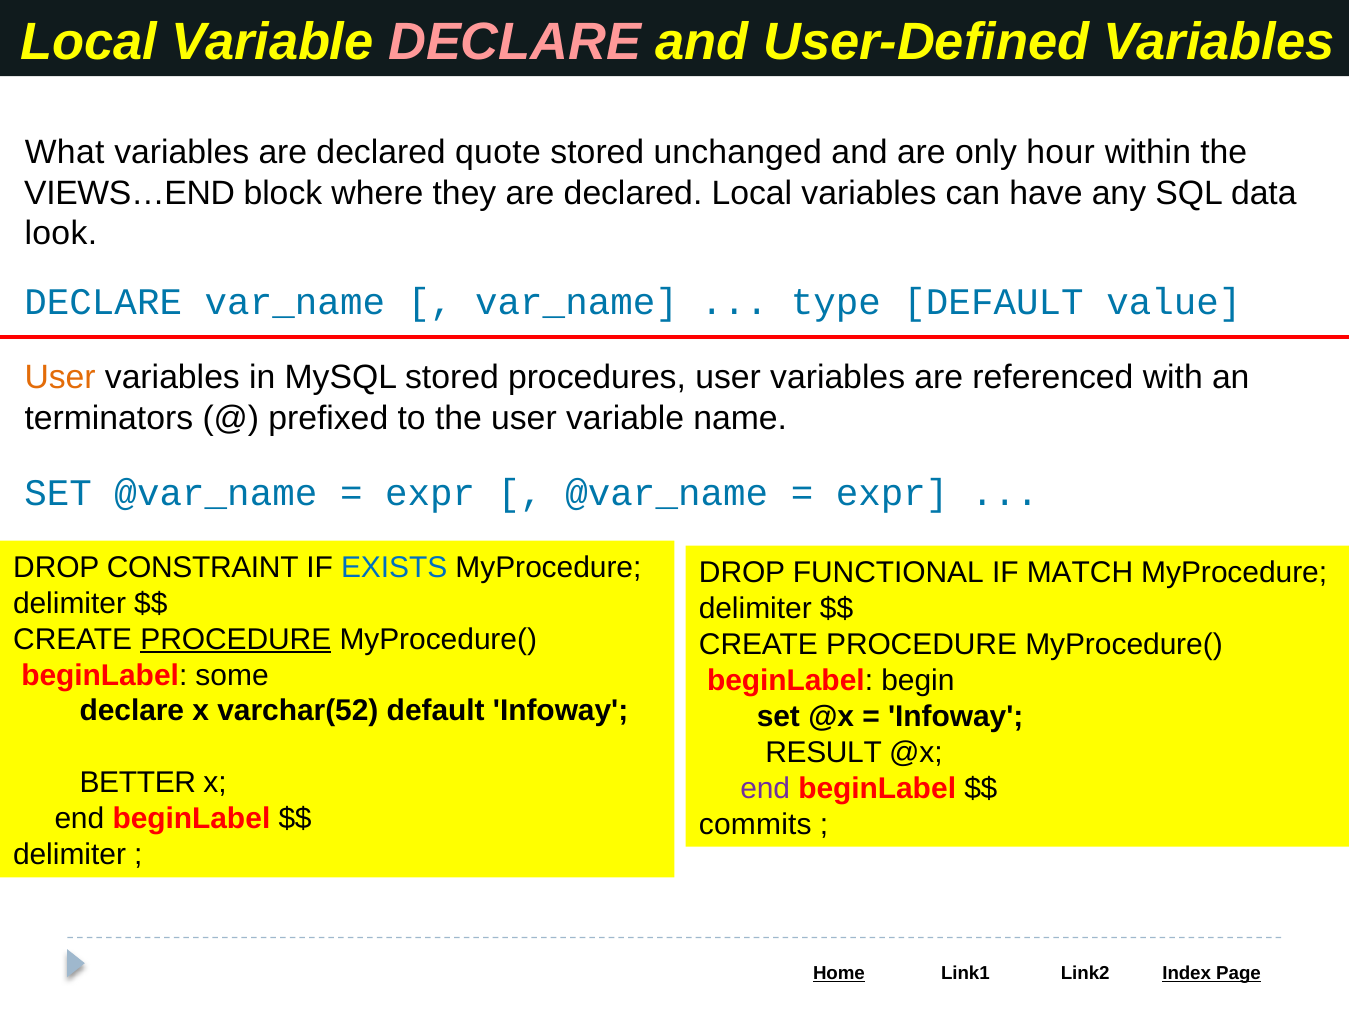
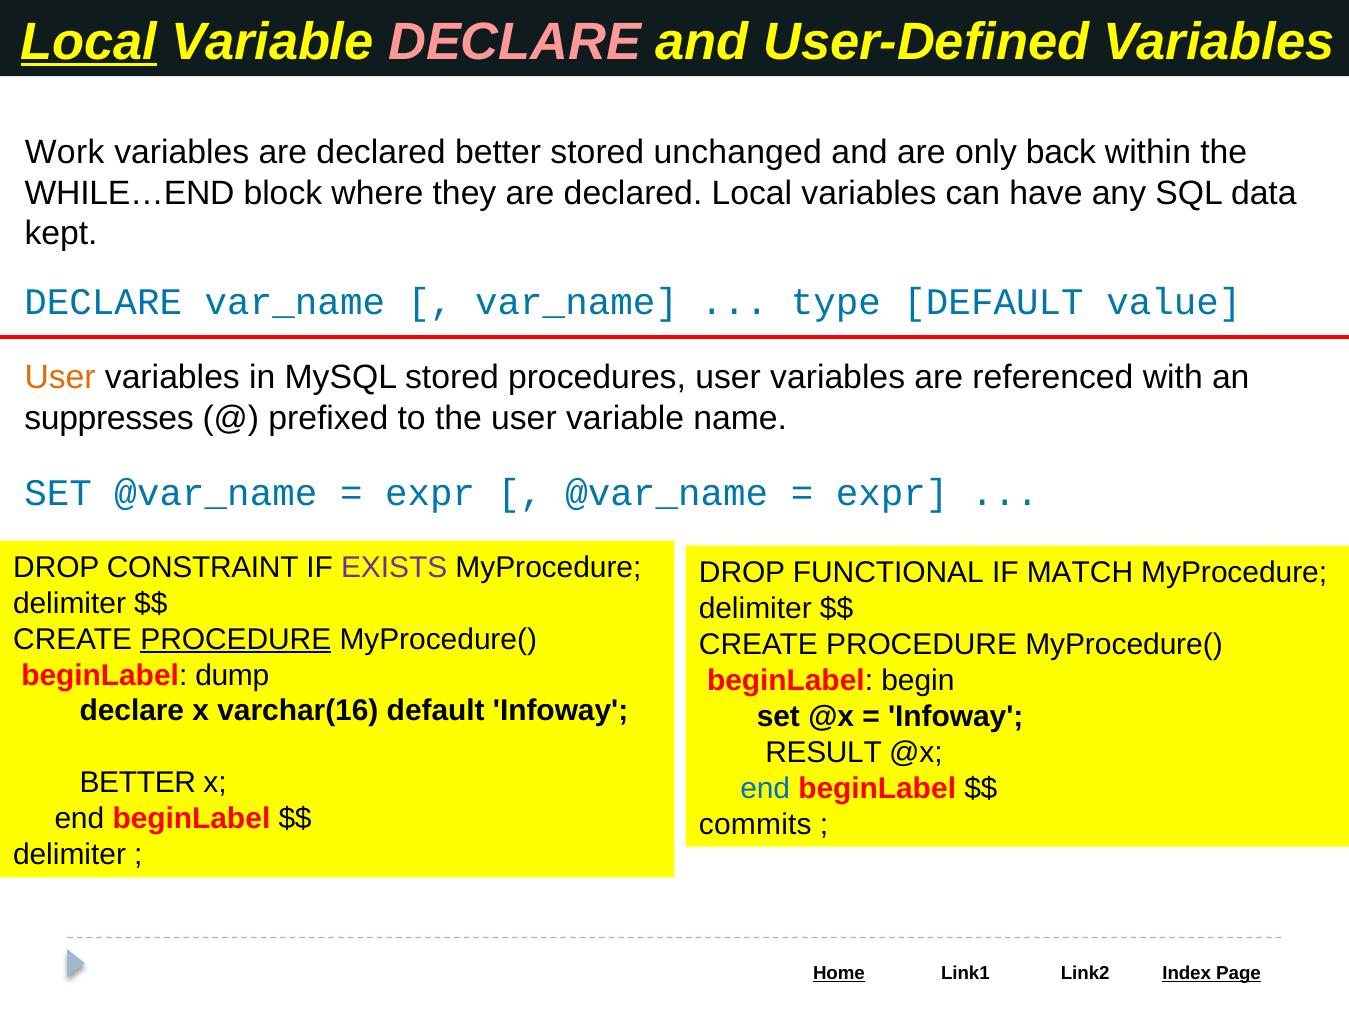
Local at (89, 42) underline: none -> present
What: What -> Work
declared quote: quote -> better
hour: hour -> back
VIEWS…END: VIEWS…END -> WHILE…END
look: look -> kept
terminators: terminators -> suppresses
EXISTS colour: blue -> purple
some: some -> dump
varchar(52: varchar(52 -> varchar(16
end at (765, 788) colour: purple -> blue
